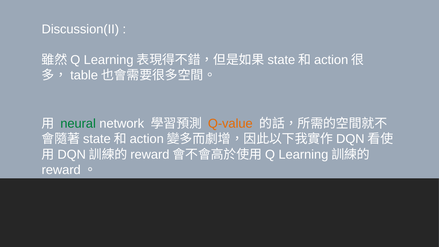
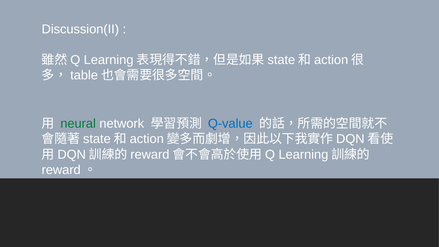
Q-value colour: orange -> blue
